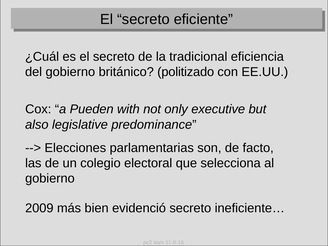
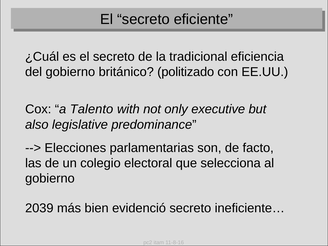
Pueden: Pueden -> Talento
2009: 2009 -> 2039
